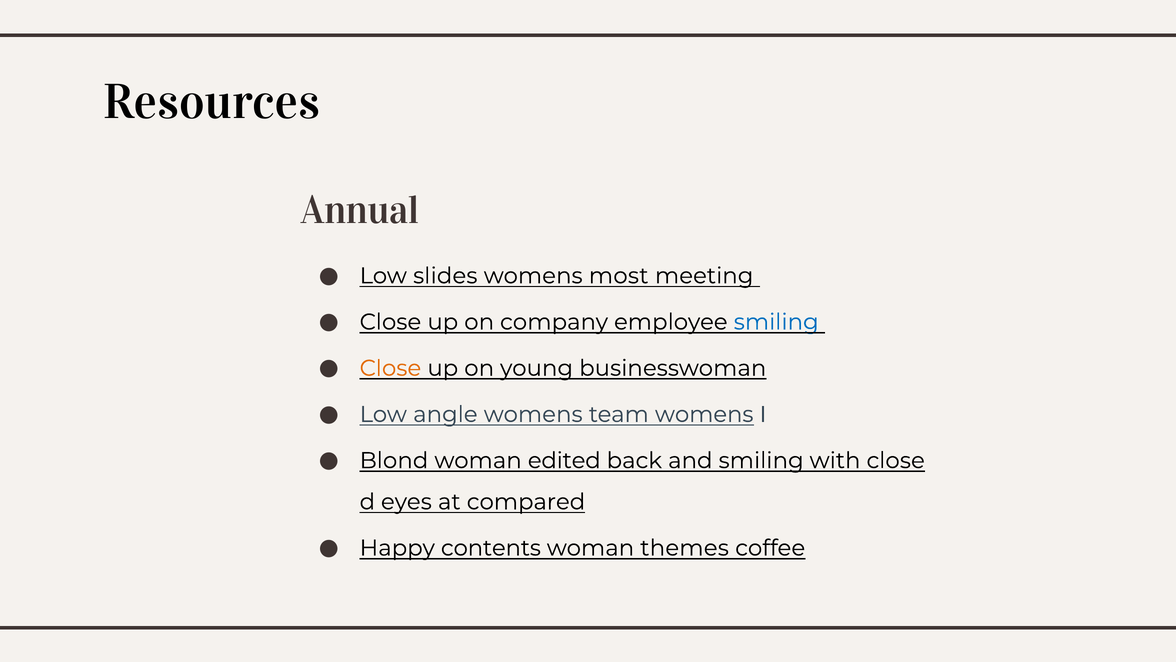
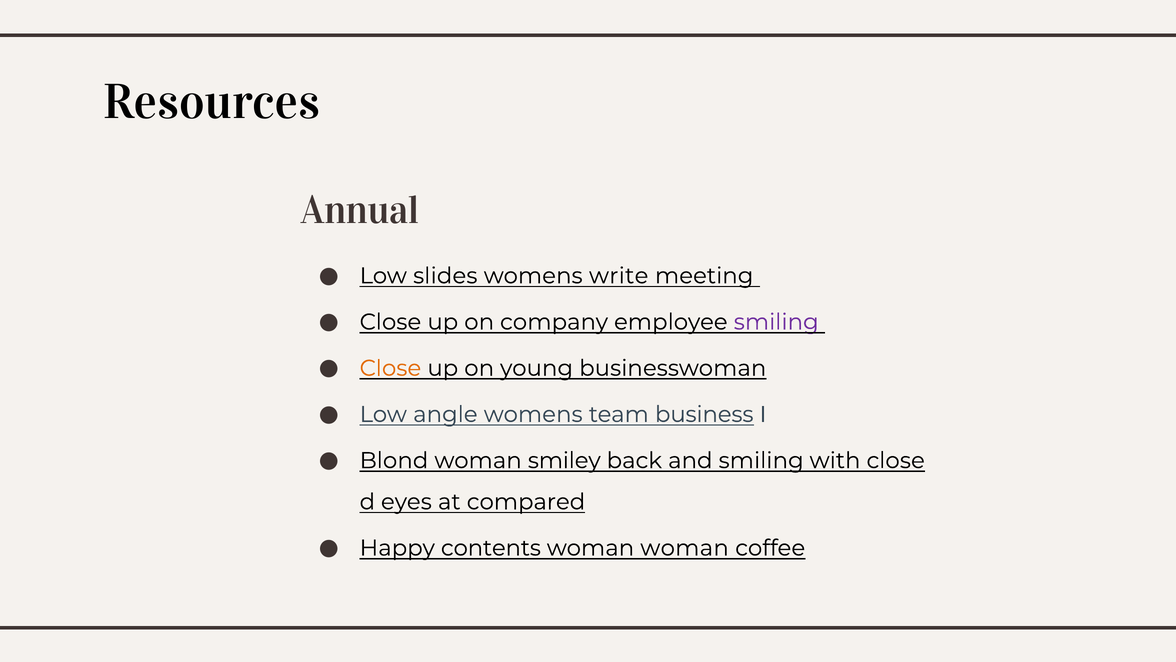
most: most -> write
smiling at (776, 322) colour: blue -> purple
team womens: womens -> business
edited: edited -> smiley
woman themes: themes -> woman
